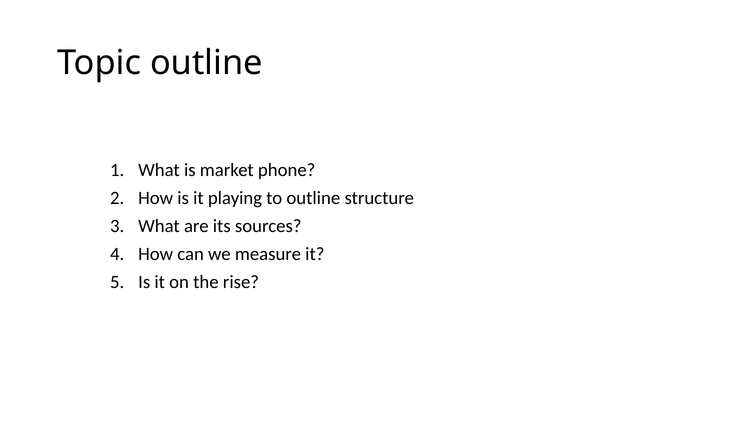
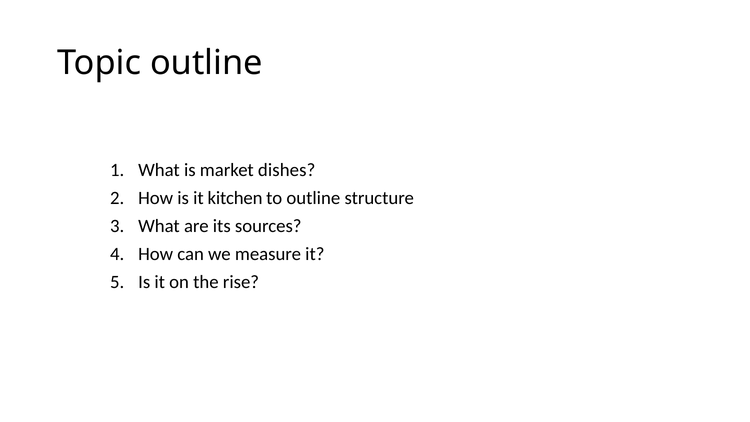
phone: phone -> dishes
playing: playing -> kitchen
